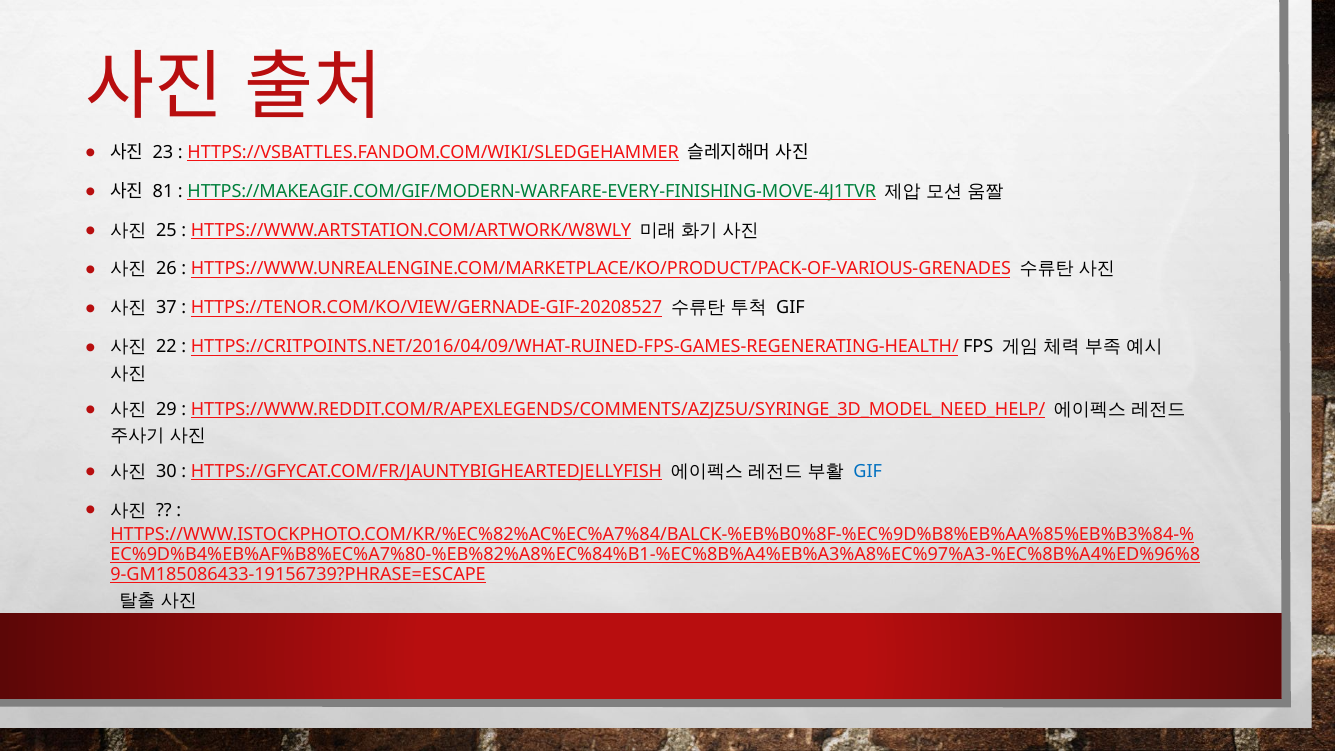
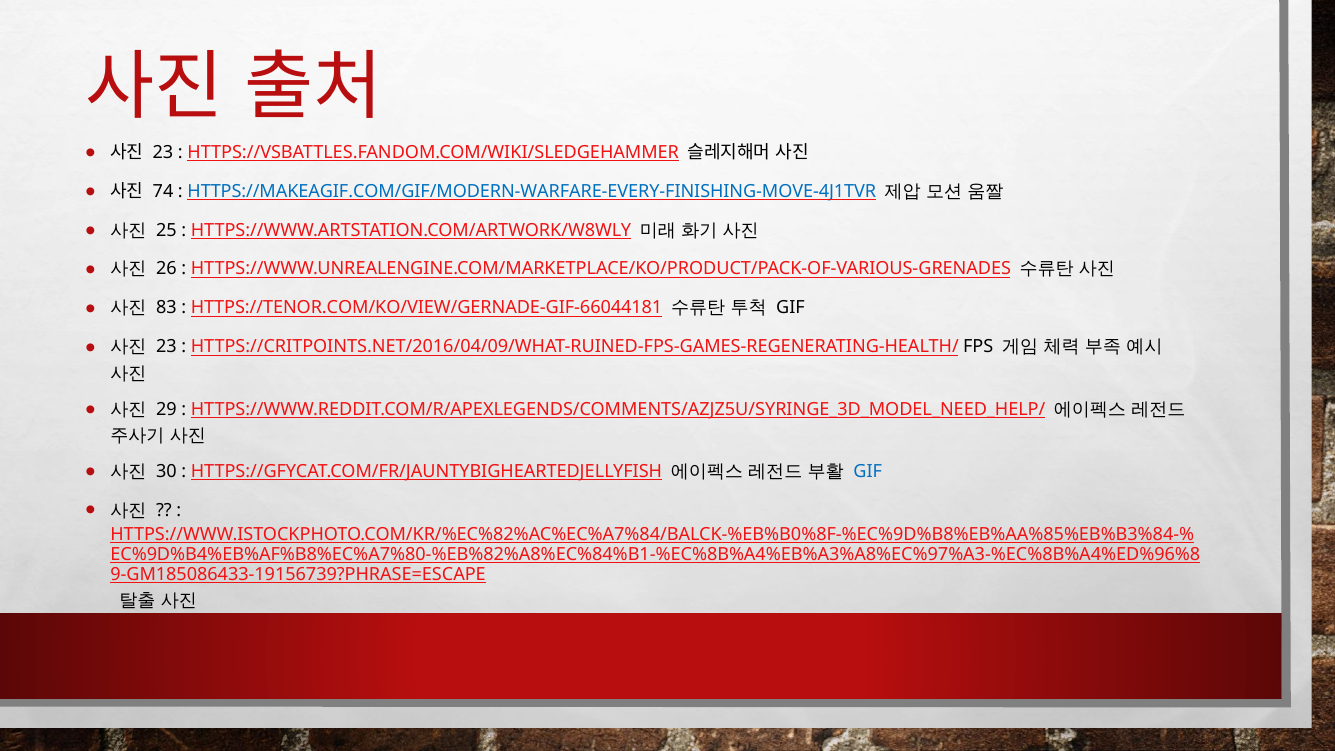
81: 81 -> 74
HTTPS://MAKEAGIF.COM/GIF/MODERN-WARFARE-EVERY-FINISHING-MOVE-4J1TVR colour: green -> blue
37: 37 -> 83
HTTPS://TENOR.COM/KO/VIEW/GERNADE-GIF-20208527: HTTPS://TENOR.COM/KO/VIEW/GERNADE-GIF-20208527 -> HTTPS://TENOR.COM/KO/VIEW/GERNADE-GIF-66044181
22 at (166, 347): 22 -> 23
